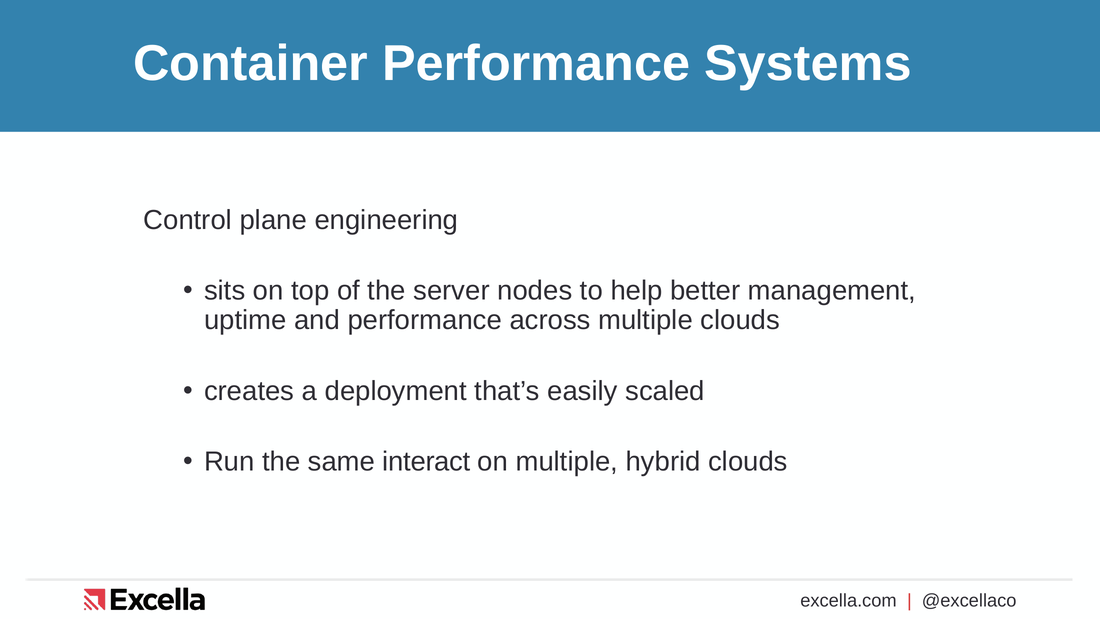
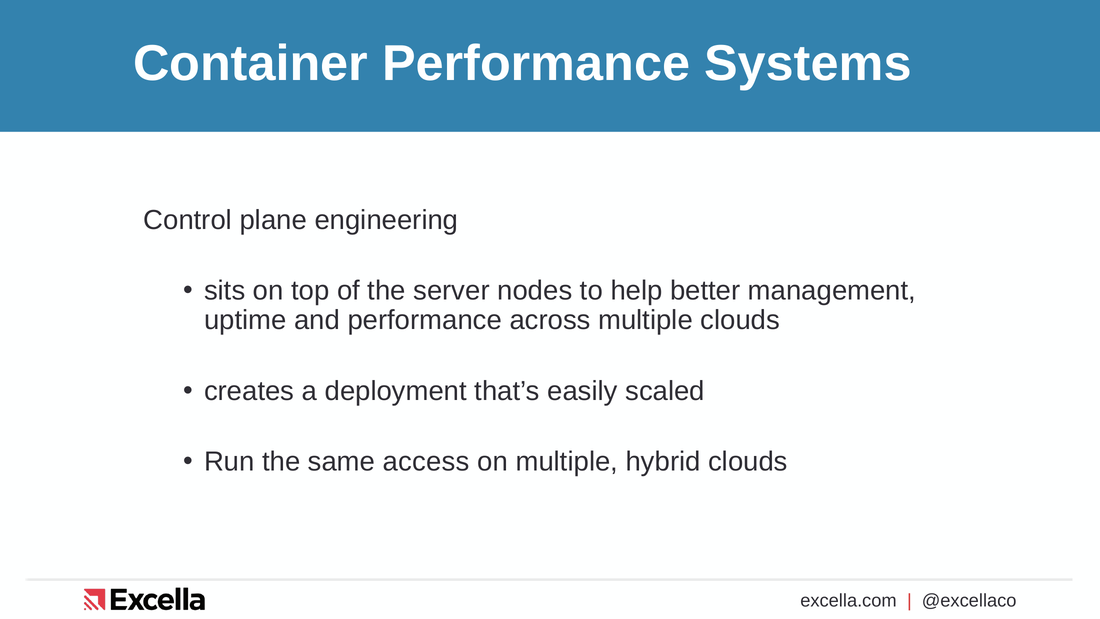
interact: interact -> access
